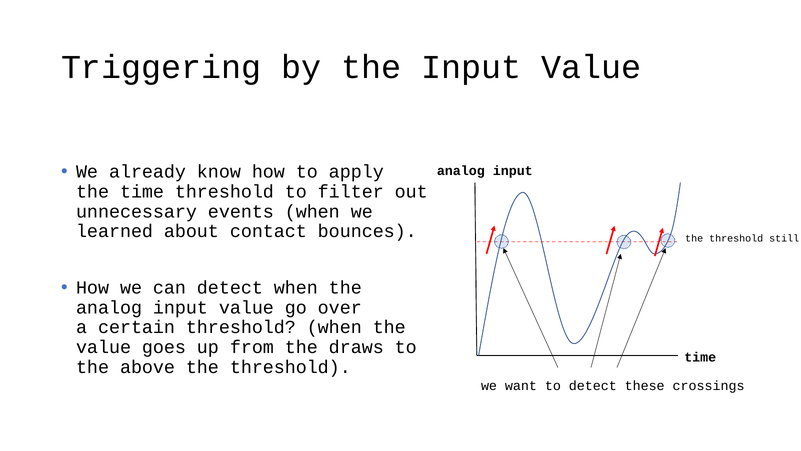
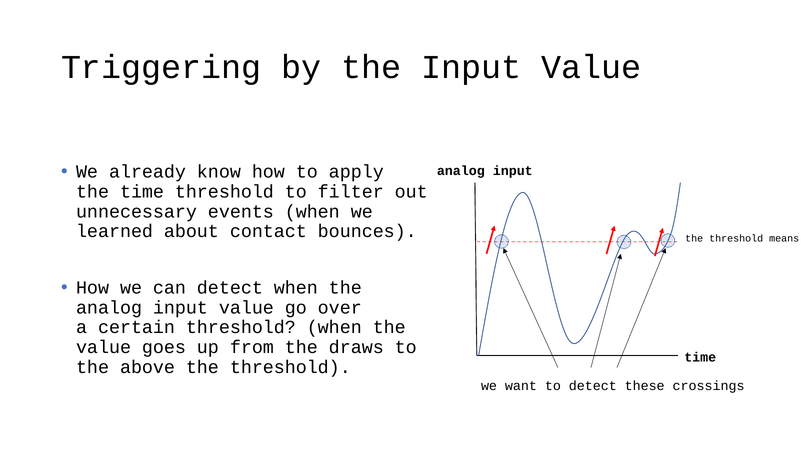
still: still -> means
